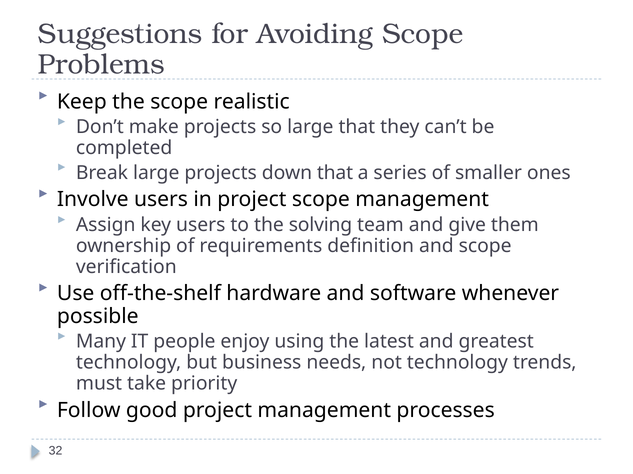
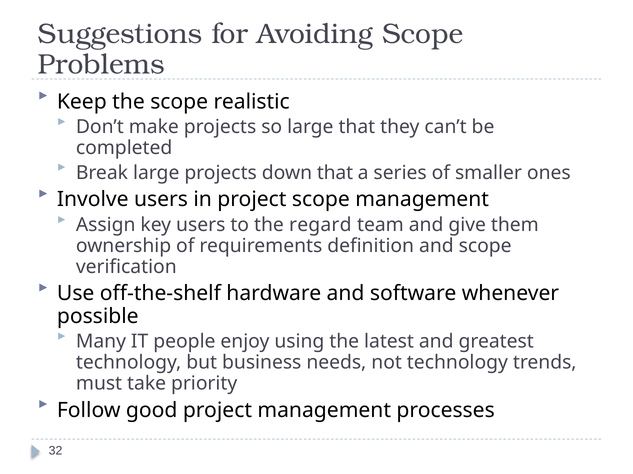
solving: solving -> regard
